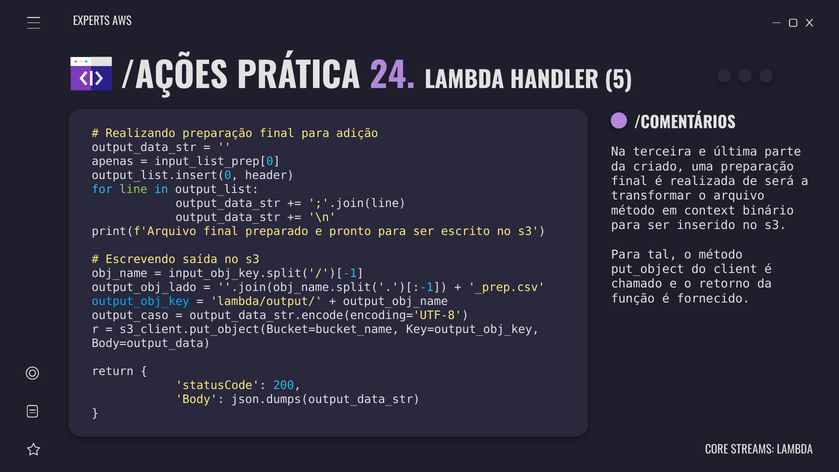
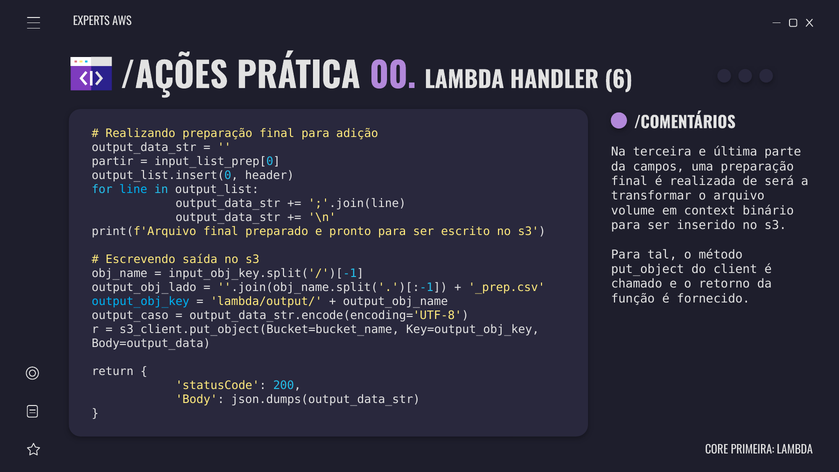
24: 24 -> 00
5: 5 -> 6
apenas: apenas -> partir
criado: criado -> campos
line colour: light green -> light blue
método at (633, 211): método -> volume
STREAMS: STREAMS -> PRIMEIRA
